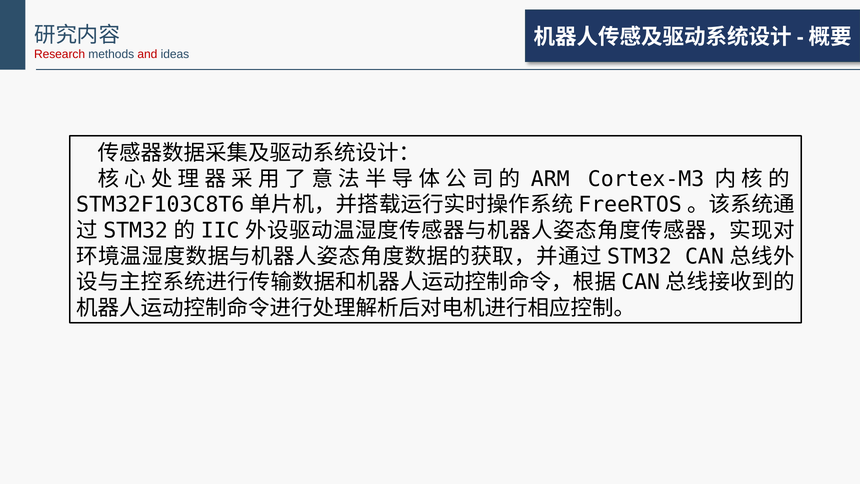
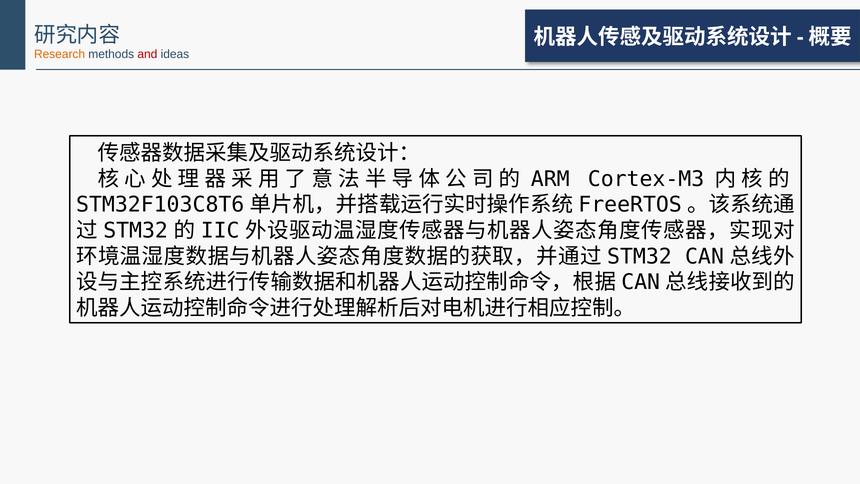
Research colour: red -> orange
